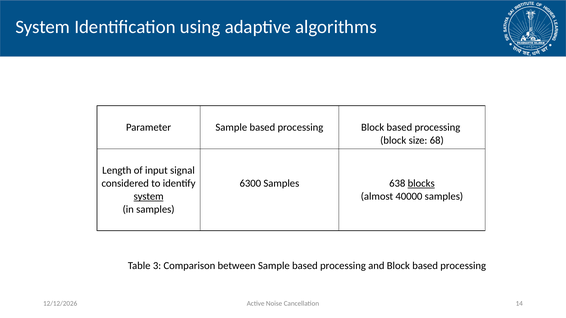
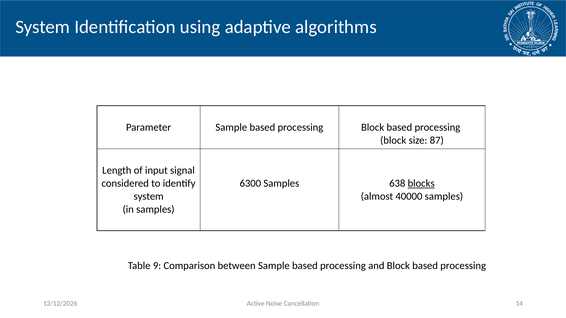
68: 68 -> 87
system at (149, 197) underline: present -> none
3: 3 -> 9
